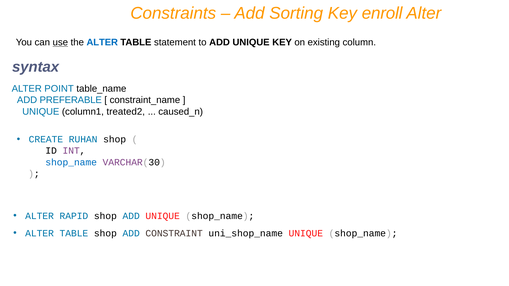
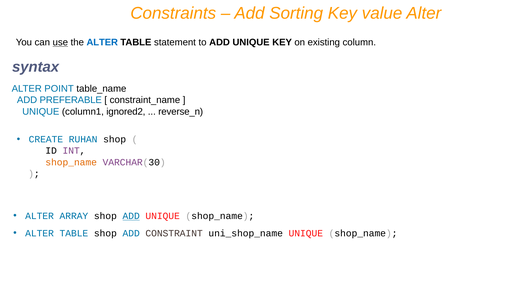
enroll: enroll -> value
treated2: treated2 -> ignored2
caused_n: caused_n -> reverse_n
shop_name at (71, 162) colour: blue -> orange
RAPID: RAPID -> ARRAY
ADD at (131, 216) underline: none -> present
